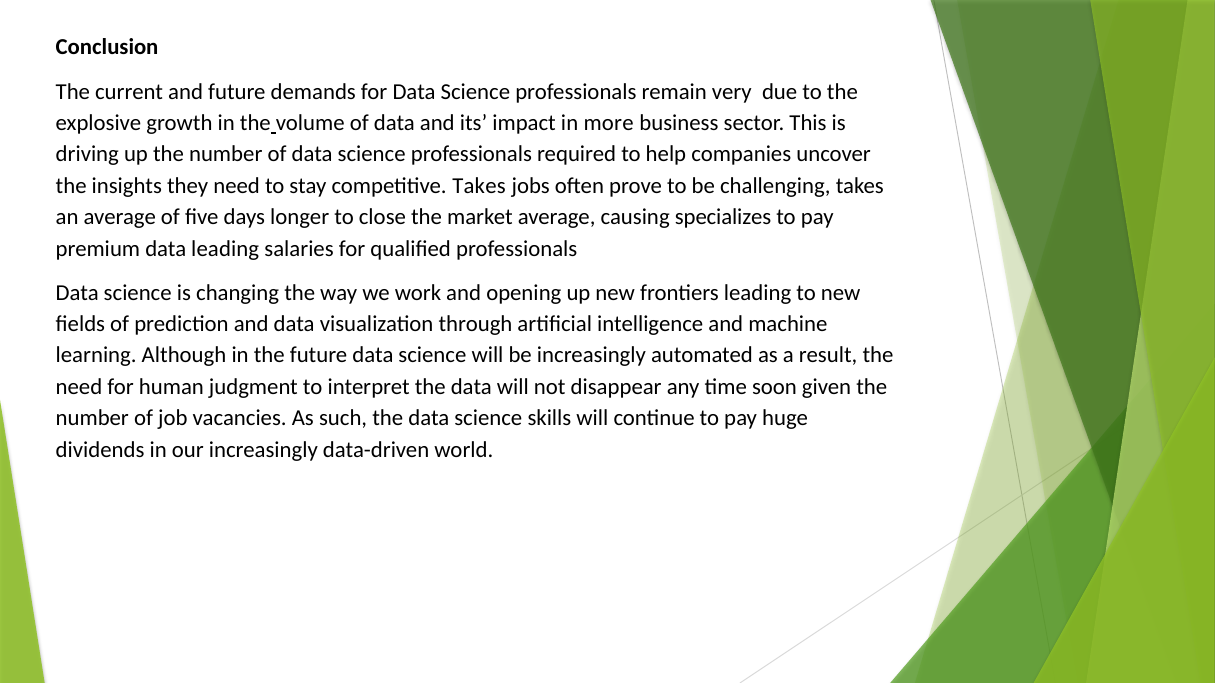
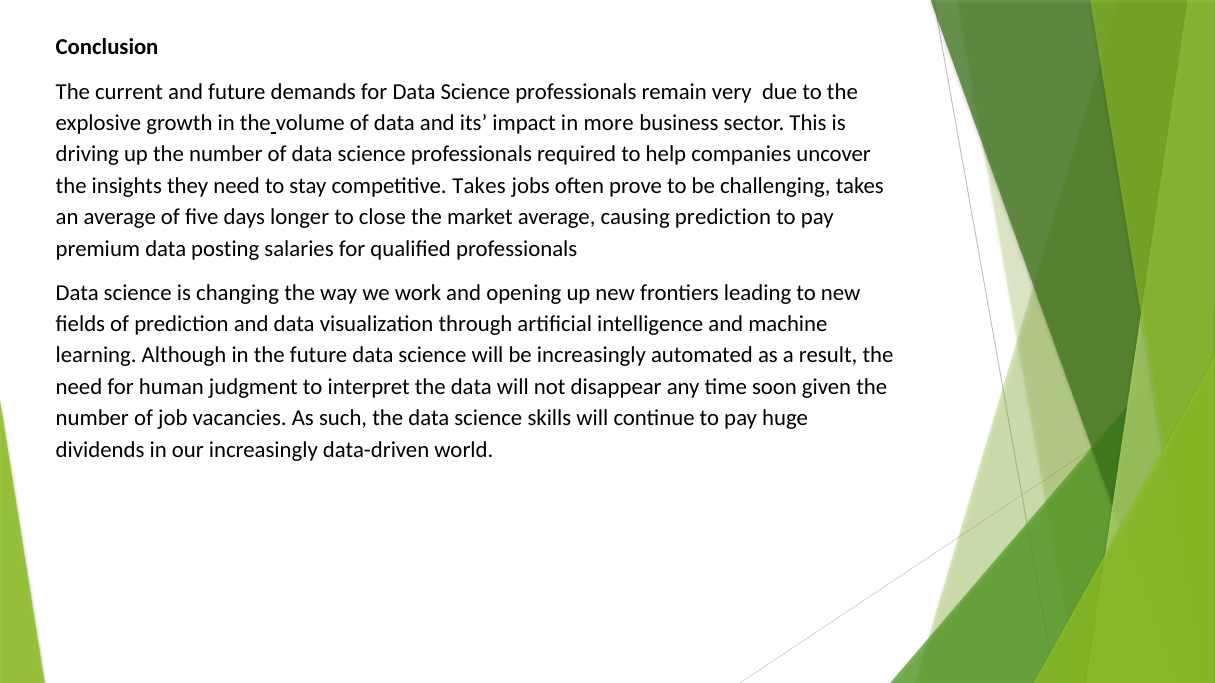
causing specializes: specializes -> prediction
data leading: leading -> posting
